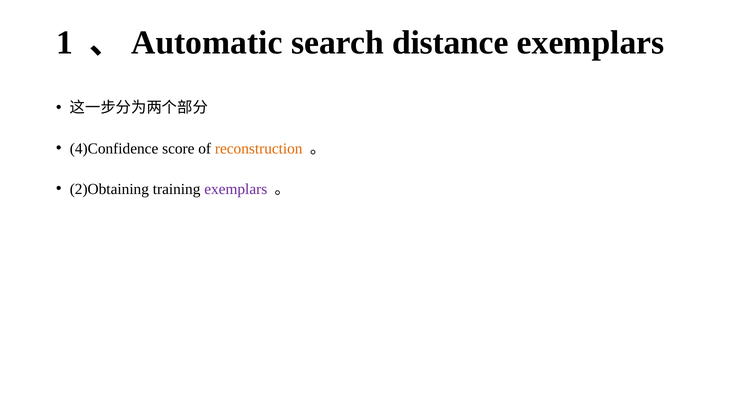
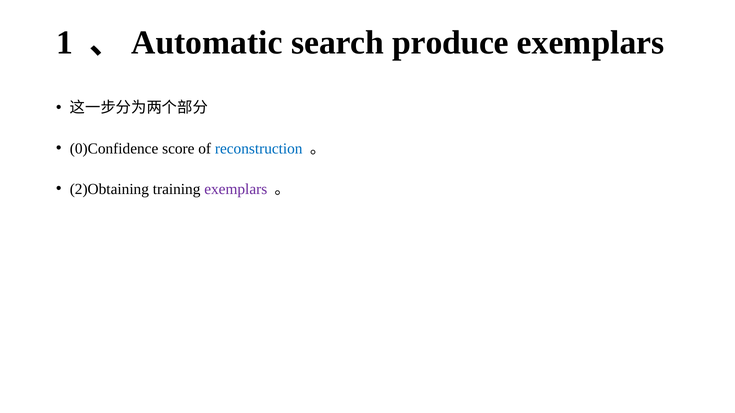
distance: distance -> produce
4)Confidence: 4)Confidence -> 0)Confidence
reconstruction colour: orange -> blue
